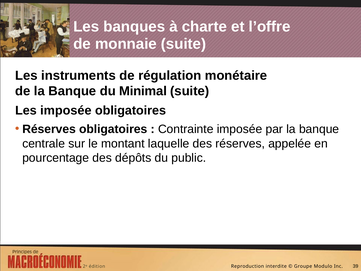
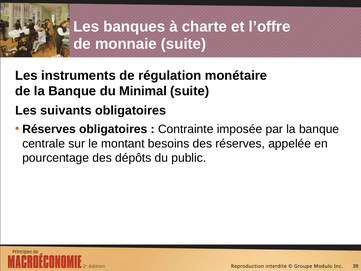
Les imposée: imposée -> suivants
laquelle: laquelle -> besoins
